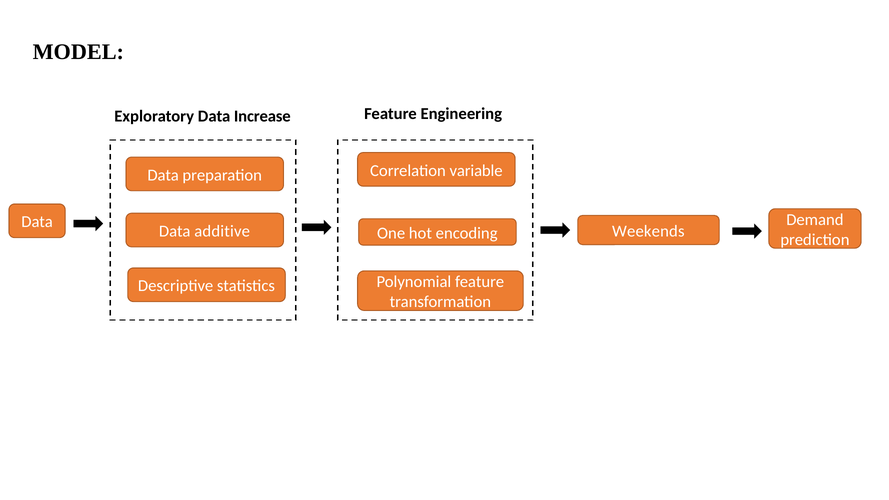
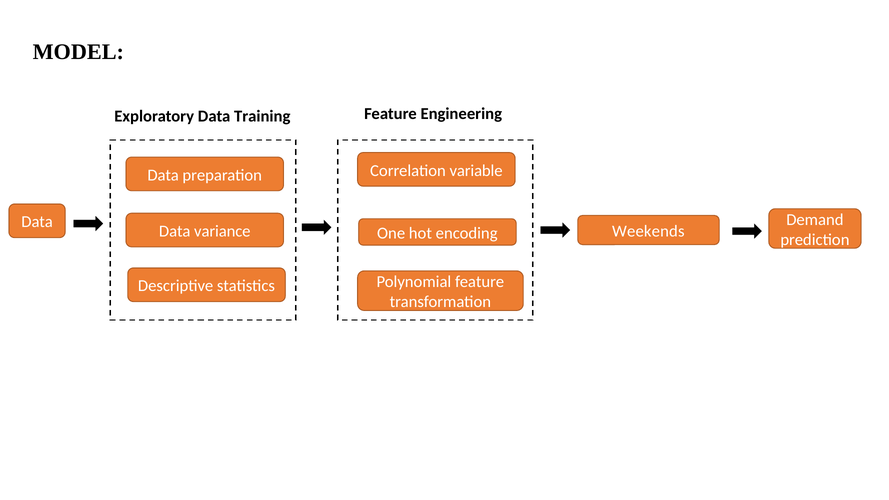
Increase: Increase -> Training
additive: additive -> variance
